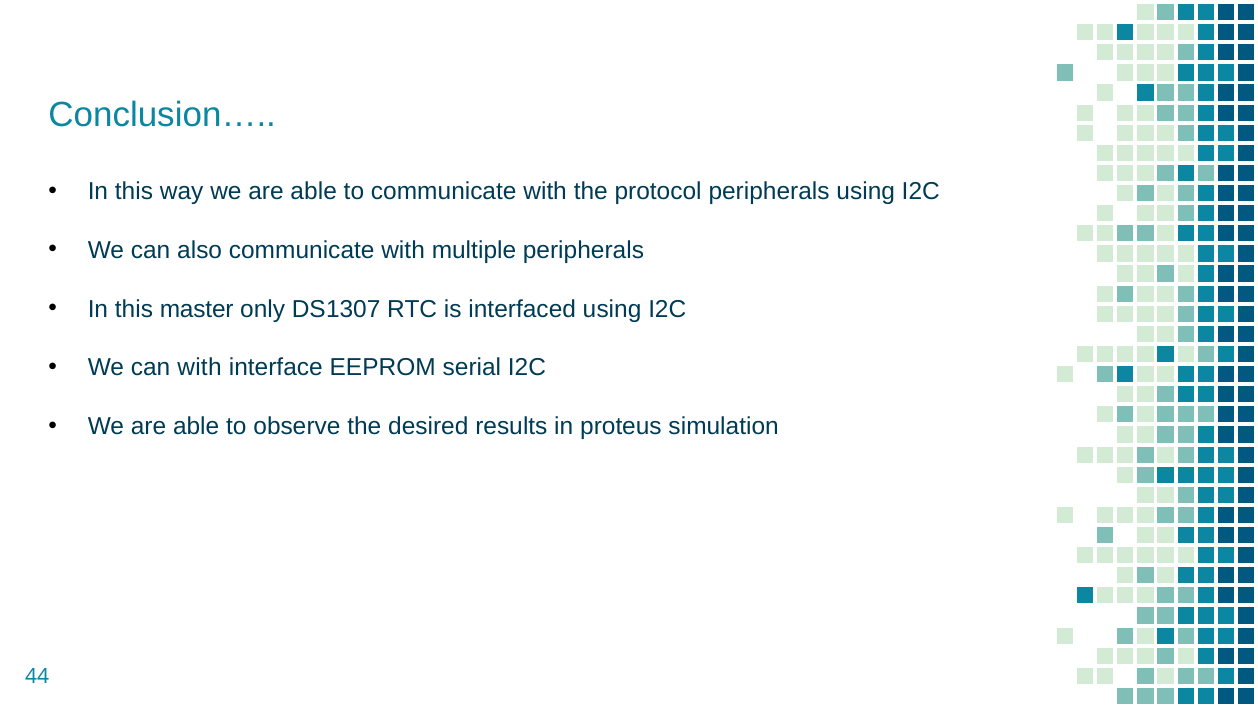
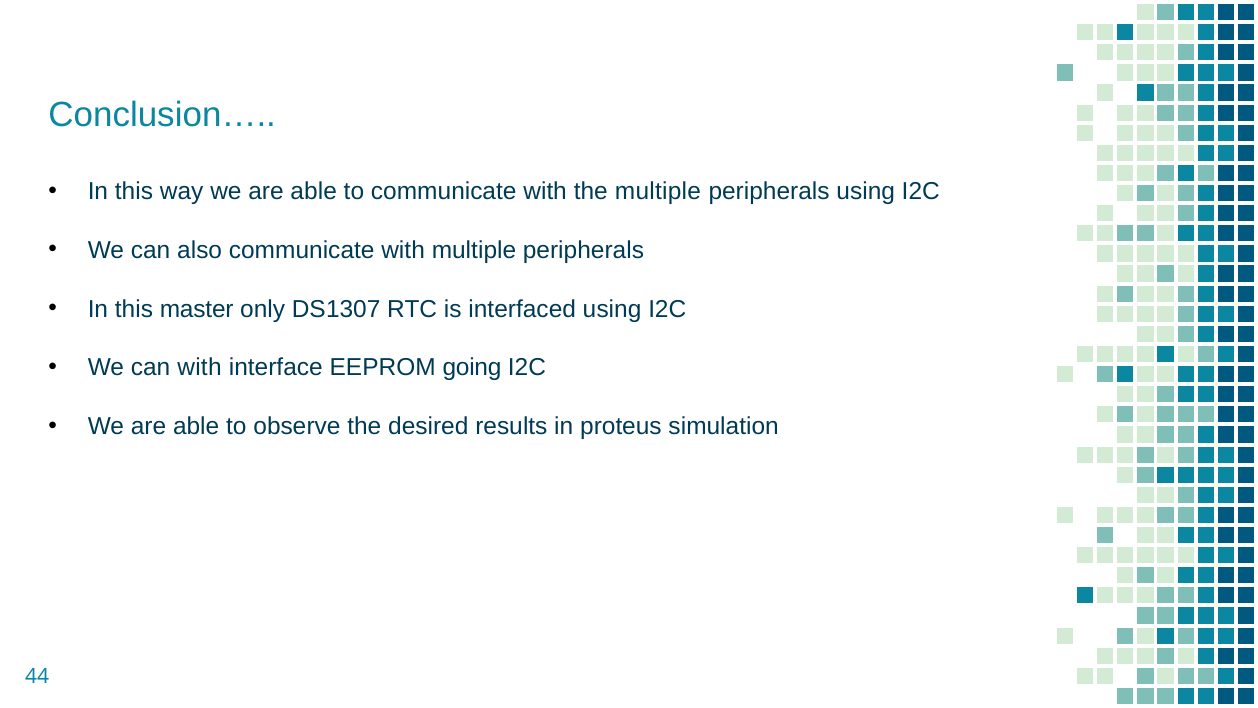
the protocol: protocol -> multiple
serial: serial -> going
